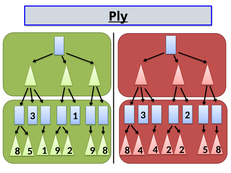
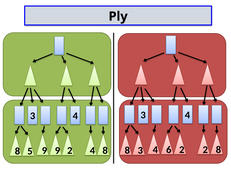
Ply underline: present -> none
2 at (188, 115): 2 -> 4
1 at (75, 116): 1 -> 4
4 at (140, 151): 4 -> 3
4 2: 2 -> 6
2 5: 5 -> 2
5 1: 1 -> 9
2 9: 9 -> 4
